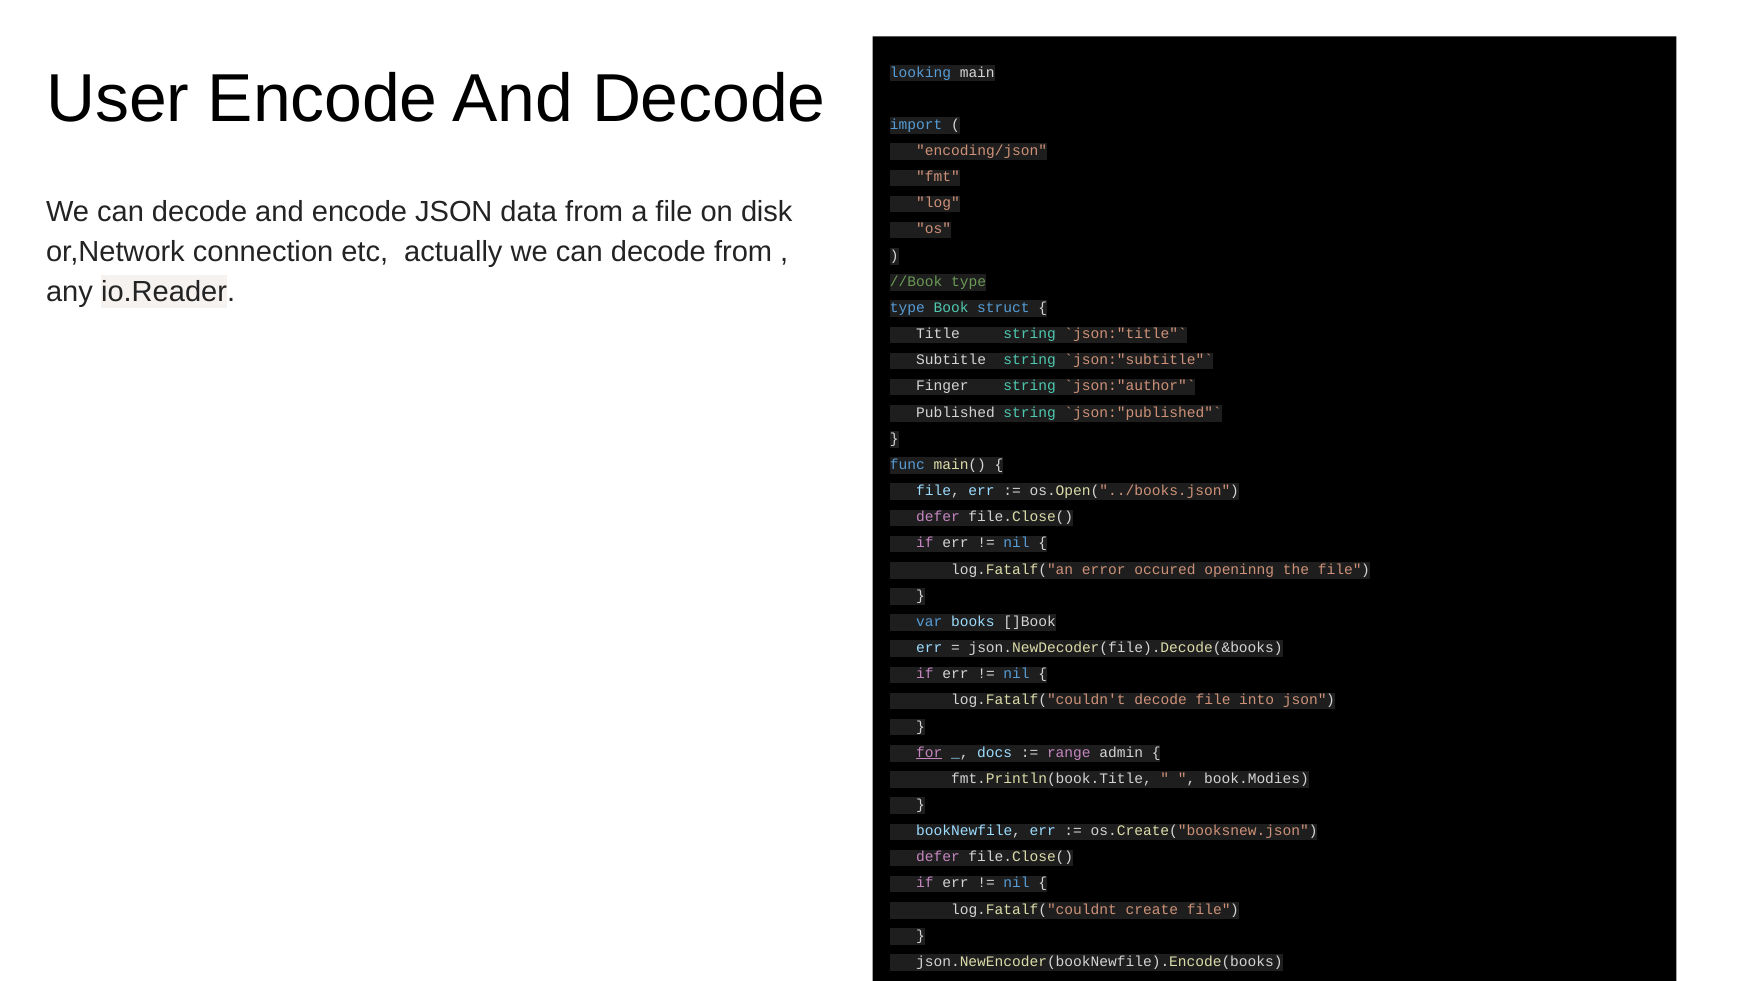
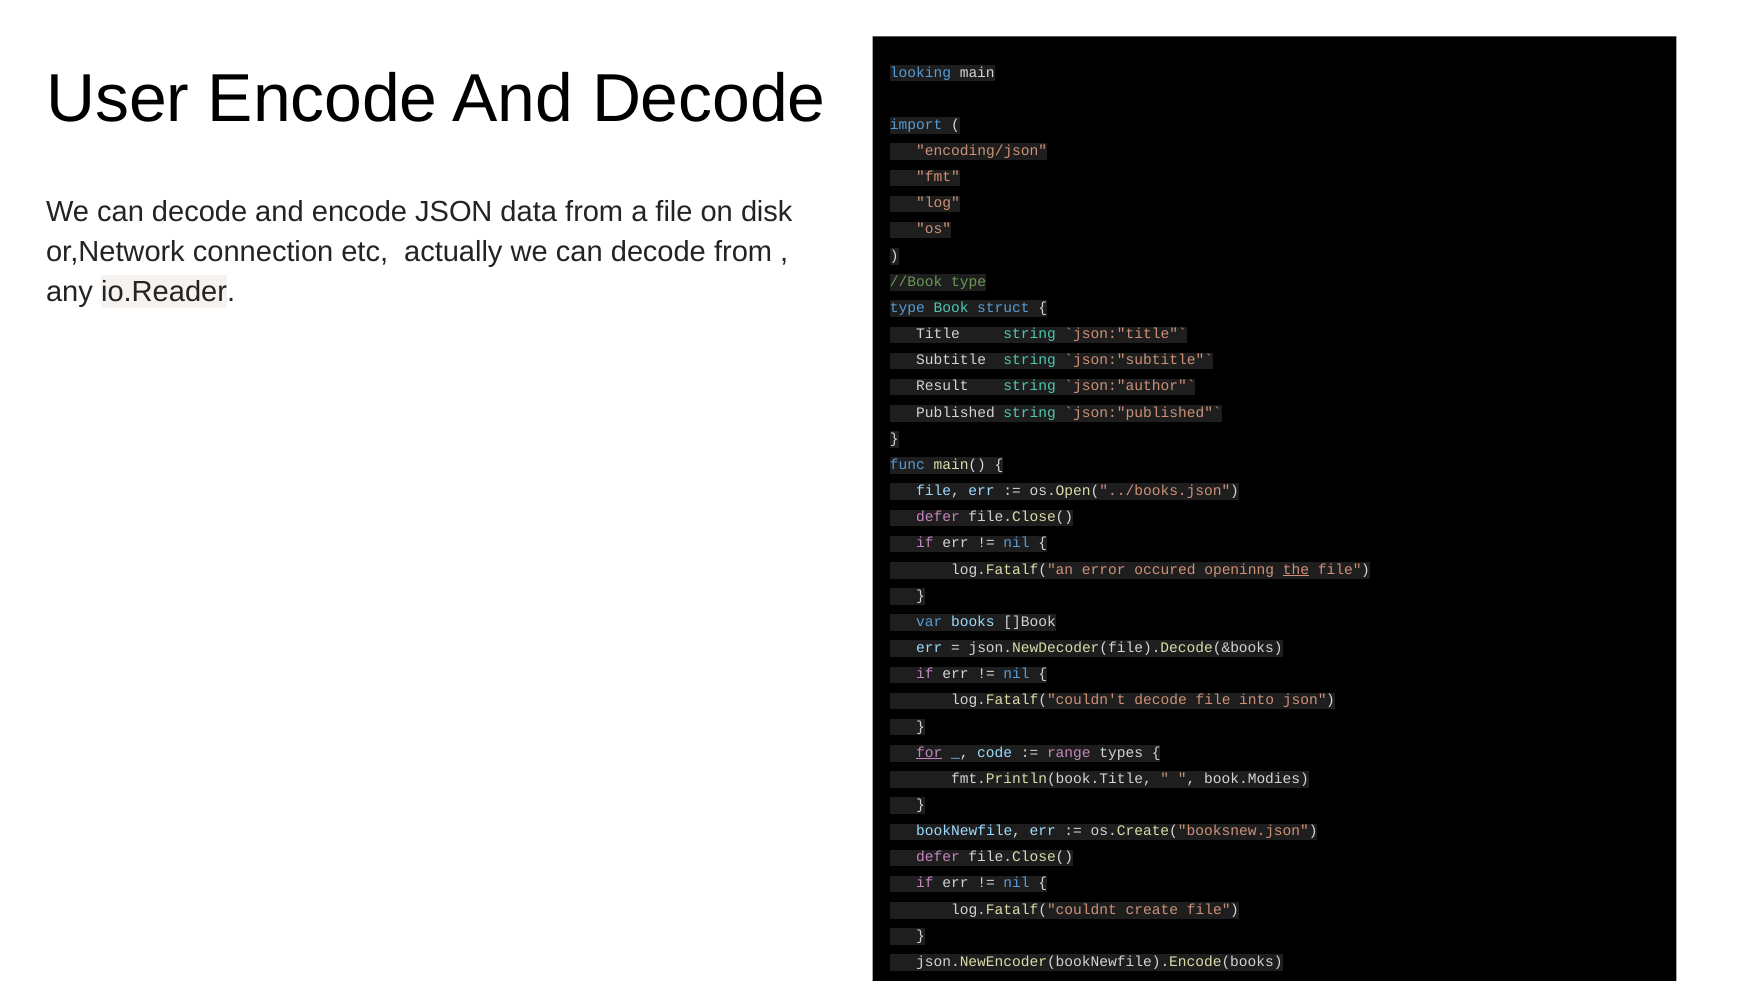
Finger: Finger -> Result
the underline: none -> present
docs: docs -> code
admin: admin -> types
